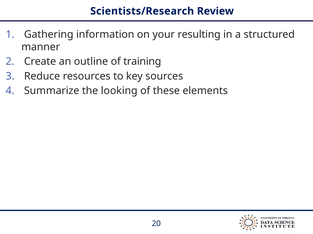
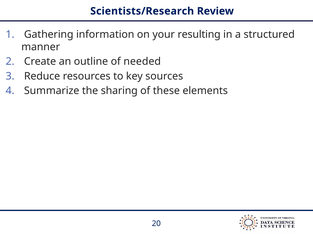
training: training -> needed
looking: looking -> sharing
